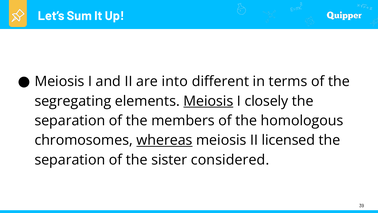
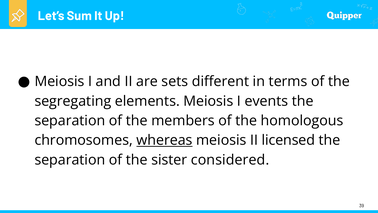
into: into -> sets
Meiosis at (208, 101) underline: present -> none
closely: closely -> events
